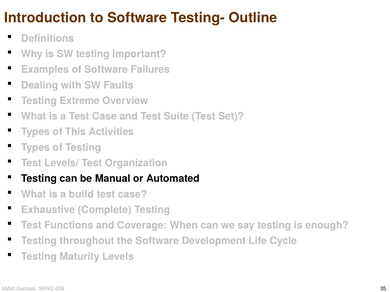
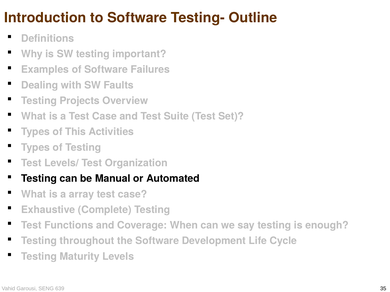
Extreme: Extreme -> Projects
build: build -> array
